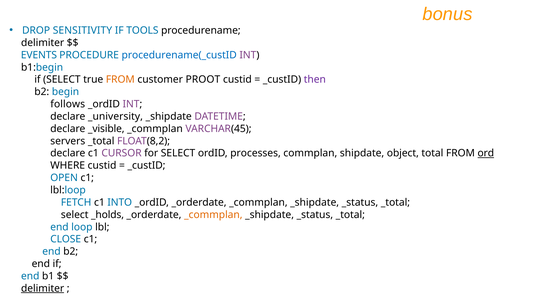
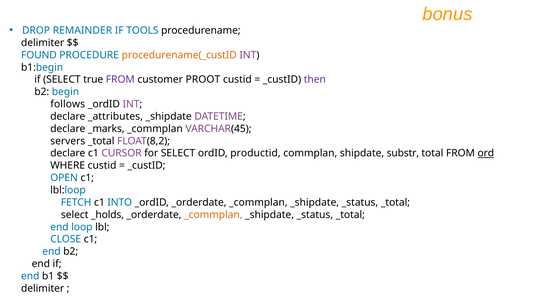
SENSITIVITY: SENSITIVITY -> REMAINDER
EVENTS: EVENTS -> FOUND
procedurename(_custID colour: blue -> orange
FROM at (120, 79) colour: orange -> purple
_university: _university -> _attributes
_visible: _visible -> _marks
processes: processes -> productid
object: object -> substr
delimiter at (43, 288) underline: present -> none
